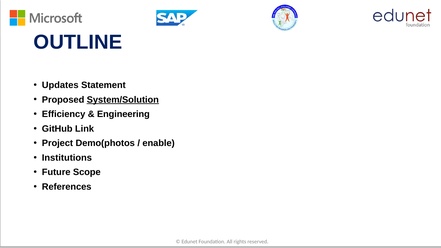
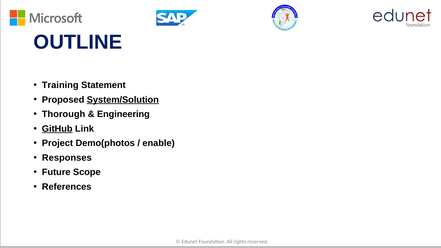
Updates: Updates -> Training
Efficiency: Efficiency -> Thorough
GitHub underline: none -> present
Institutions: Institutions -> Responses
